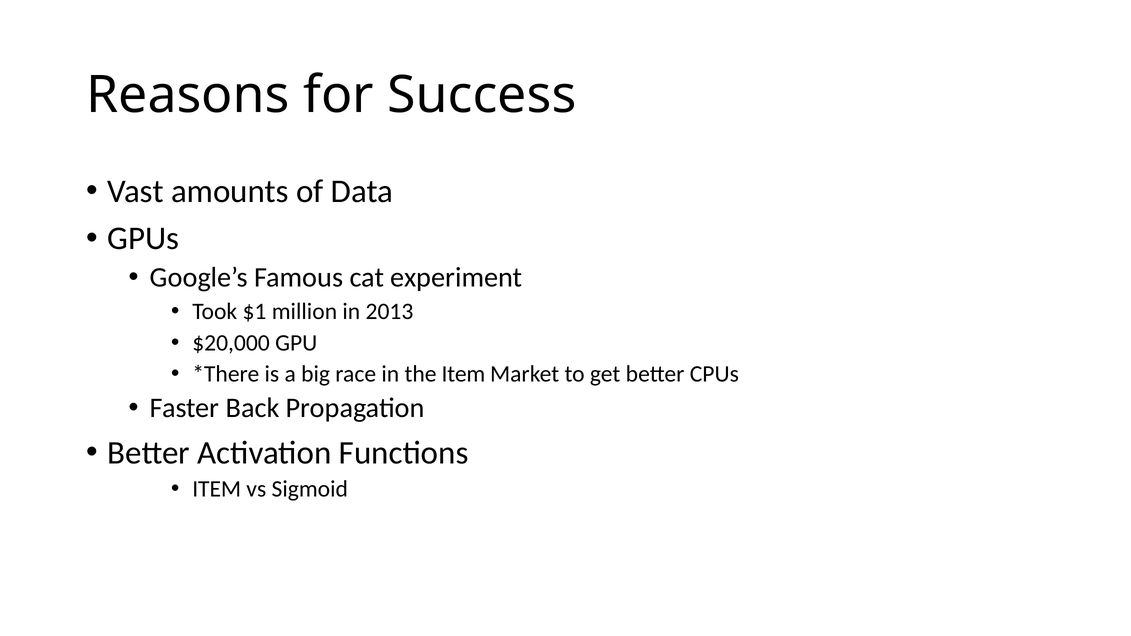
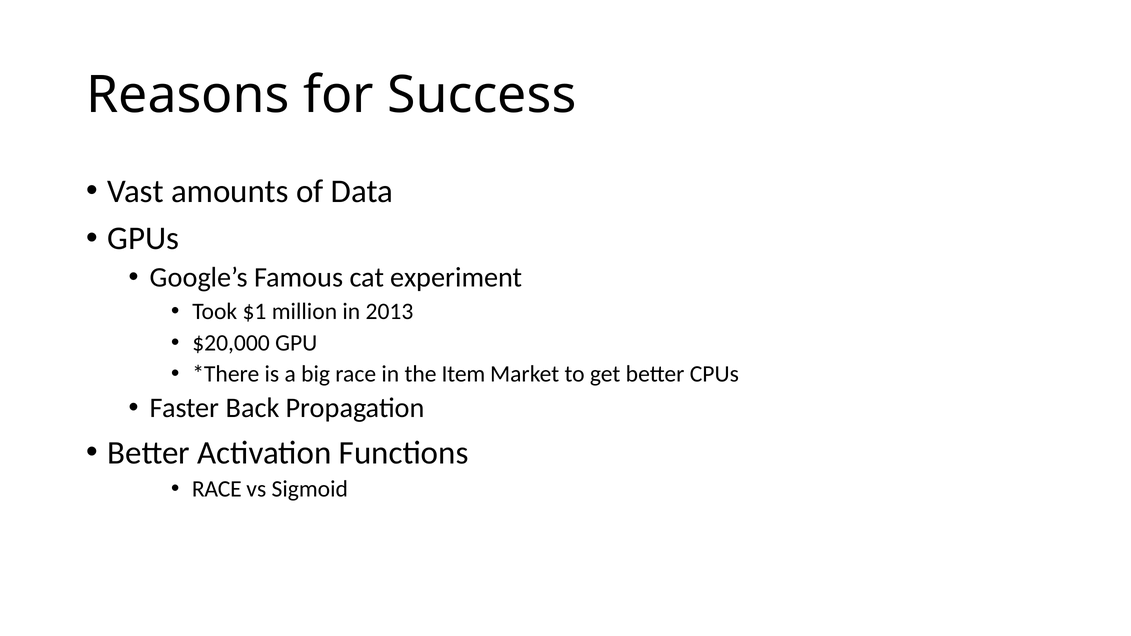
ITEM at (217, 489): ITEM -> RACE
